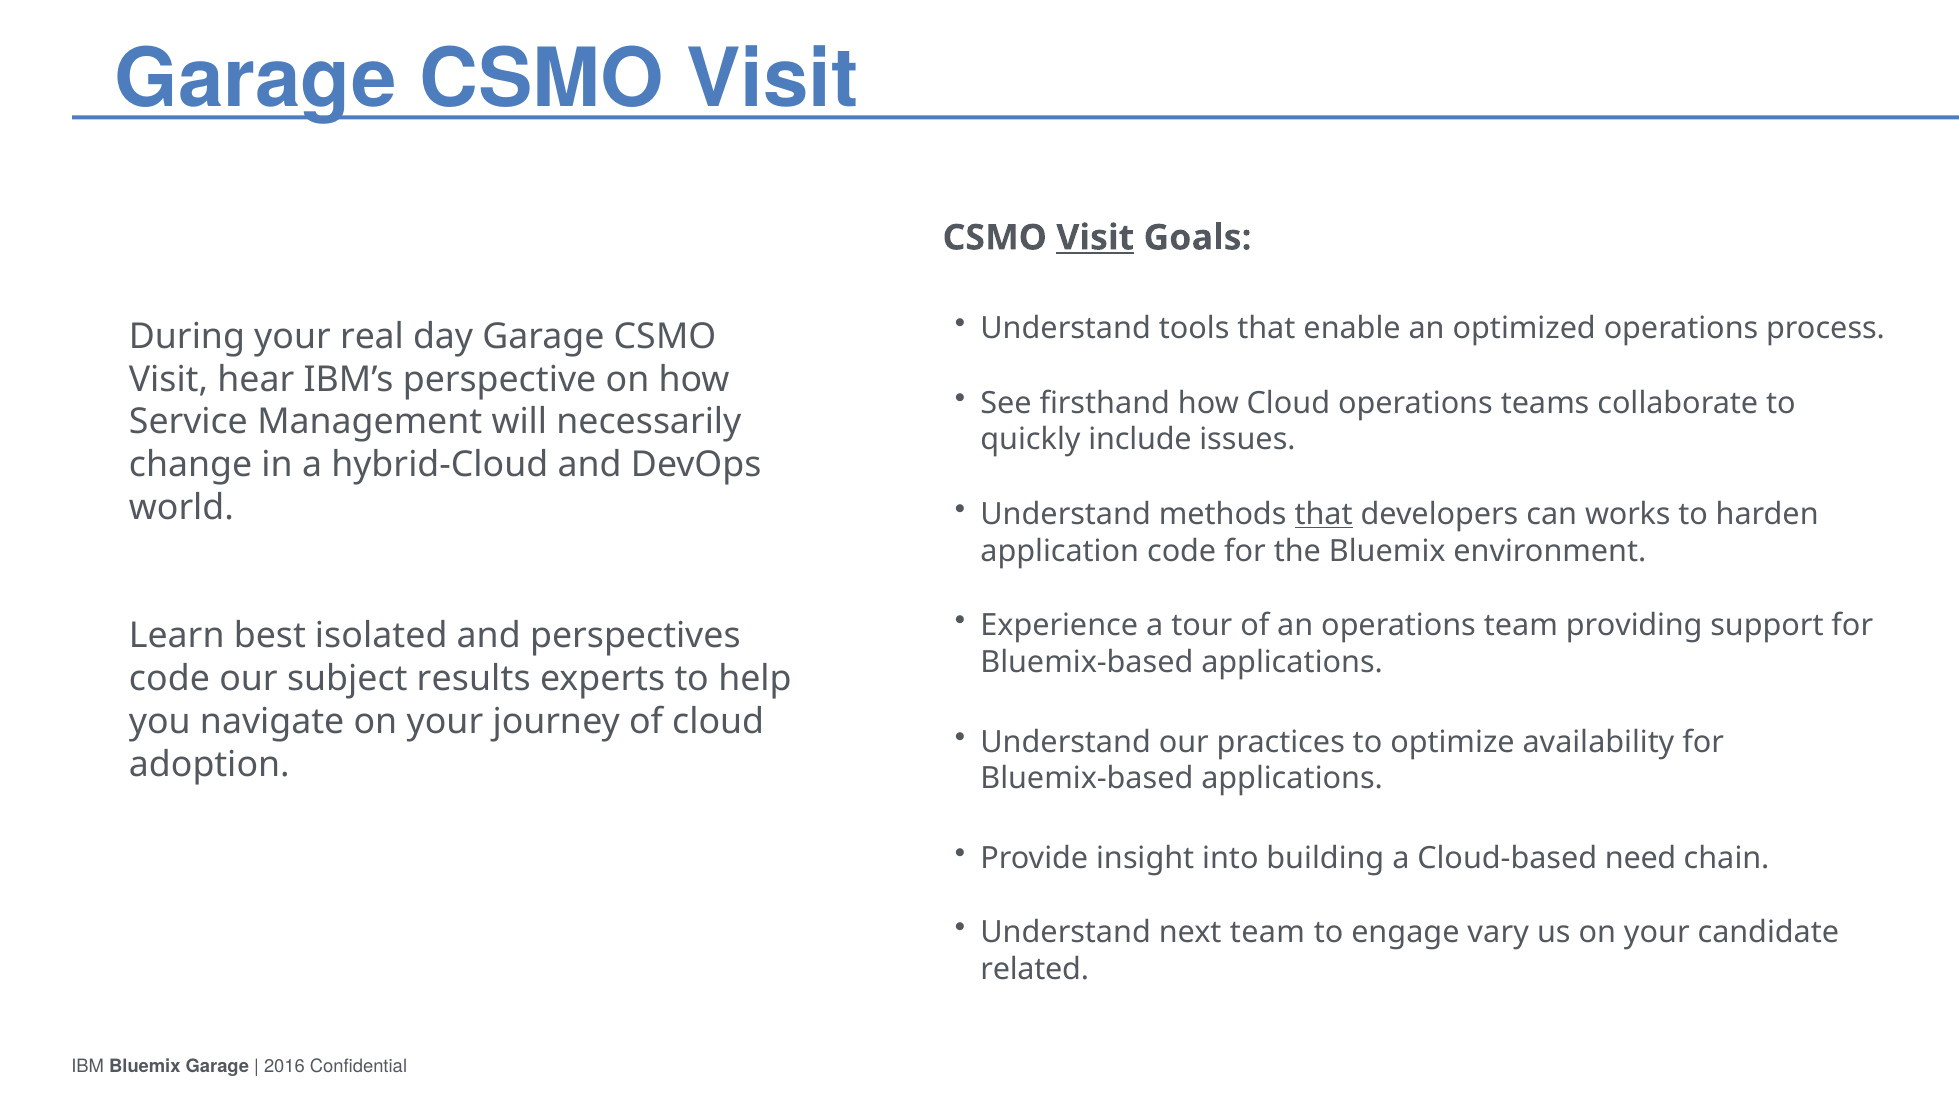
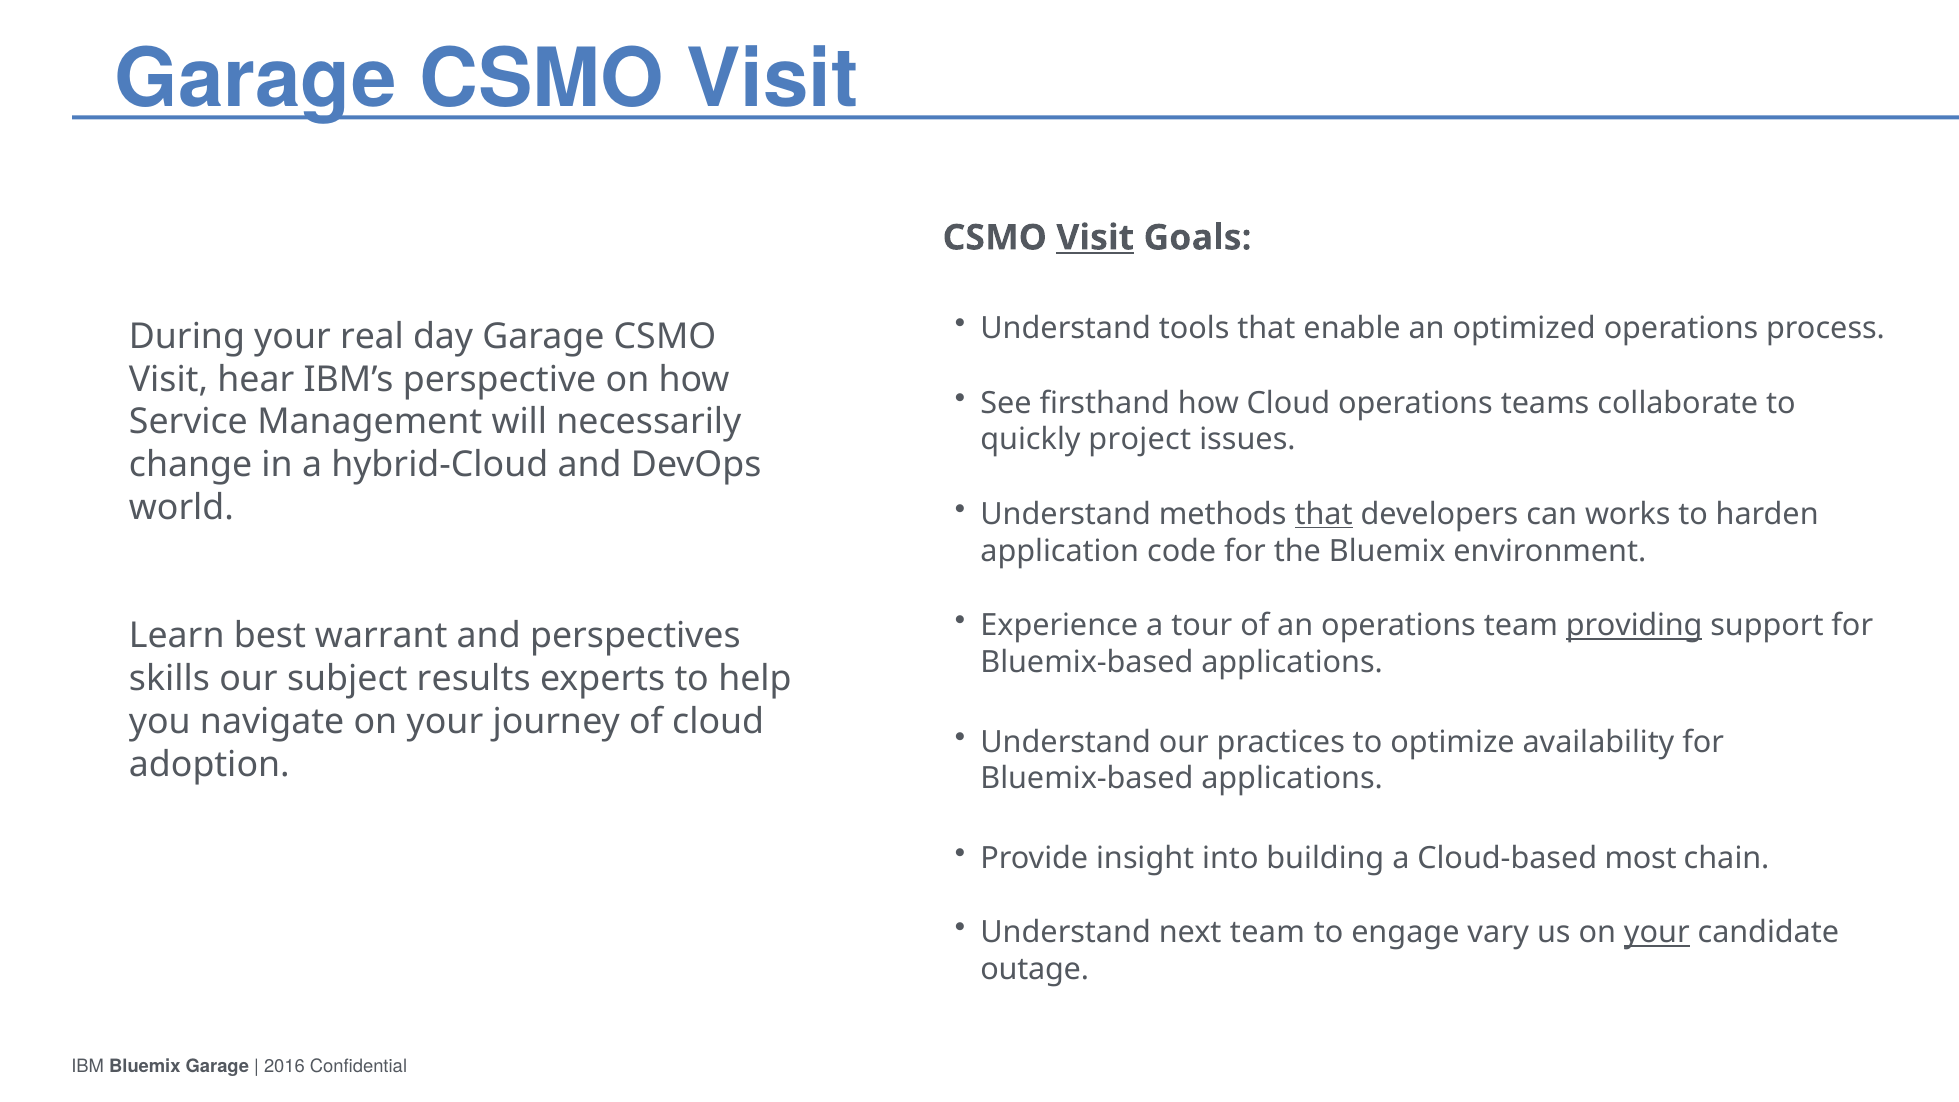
include: include -> project
providing underline: none -> present
isolated: isolated -> warrant
code at (169, 679): code -> skills
need: need -> most
your at (1657, 933) underline: none -> present
related: related -> outage
